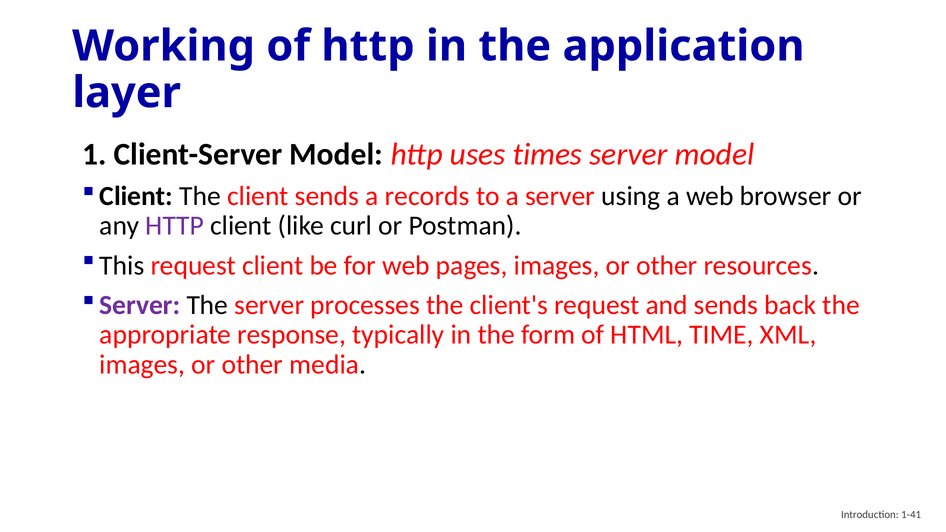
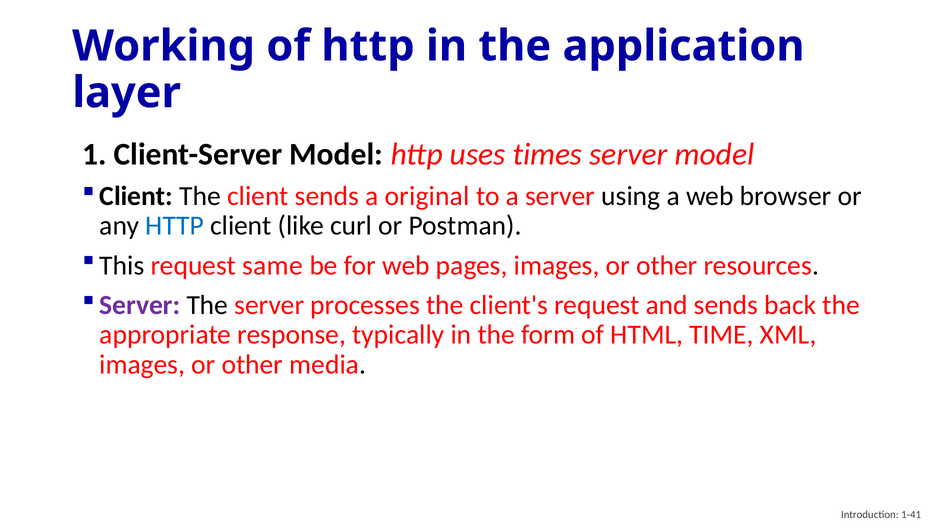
records: records -> original
HTTP at (175, 226) colour: purple -> blue
request client: client -> same
